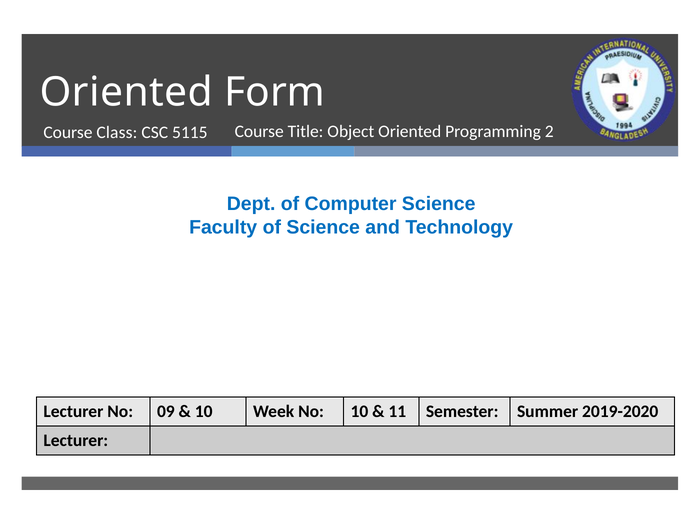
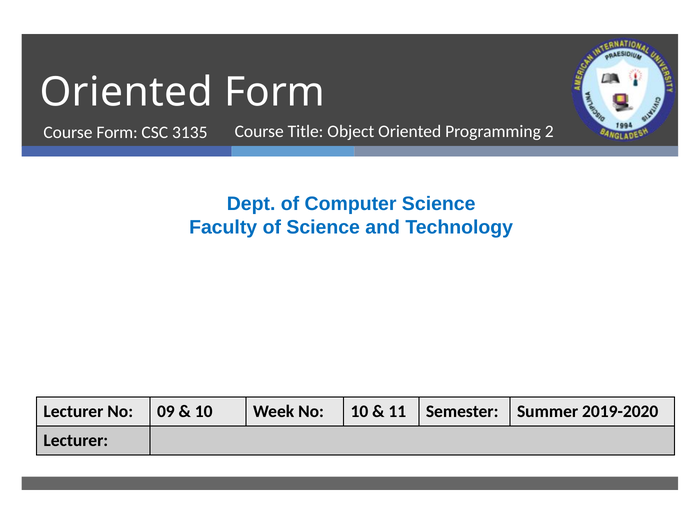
Course Class: Class -> Form
5115: 5115 -> 3135
